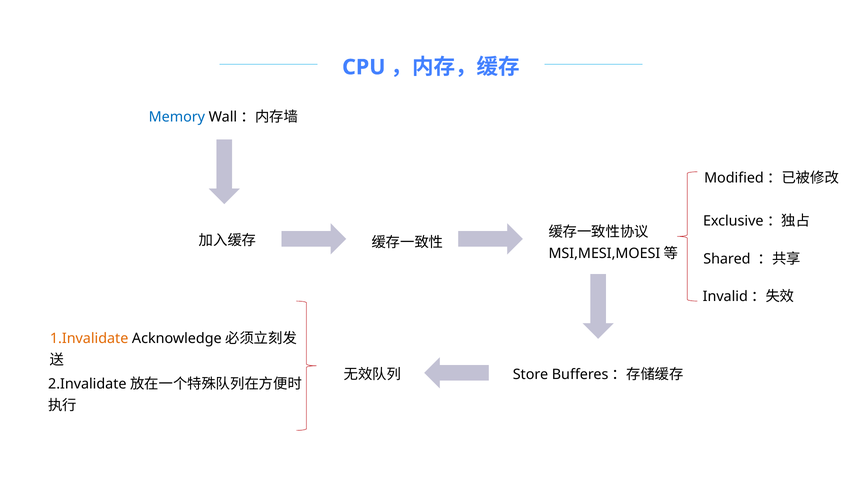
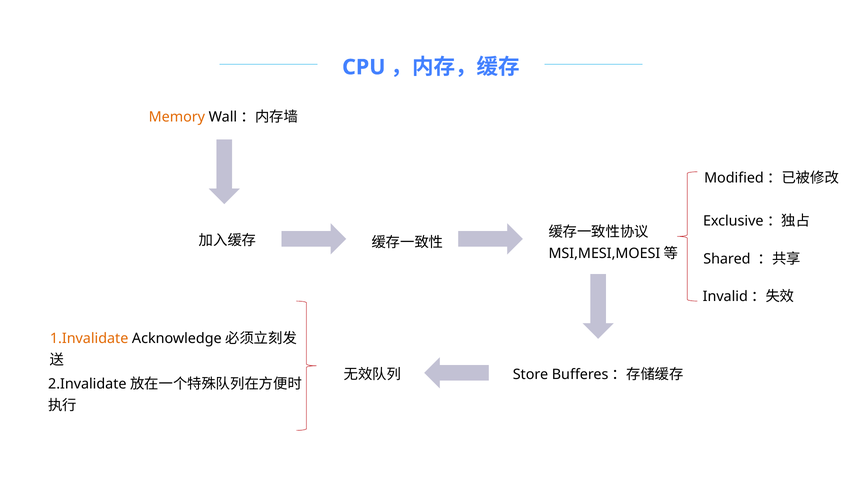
Memory colour: blue -> orange
